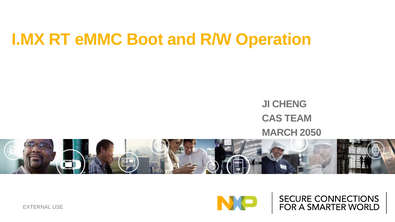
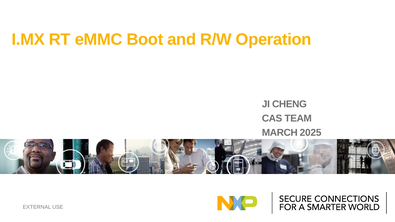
2050: 2050 -> 2025
